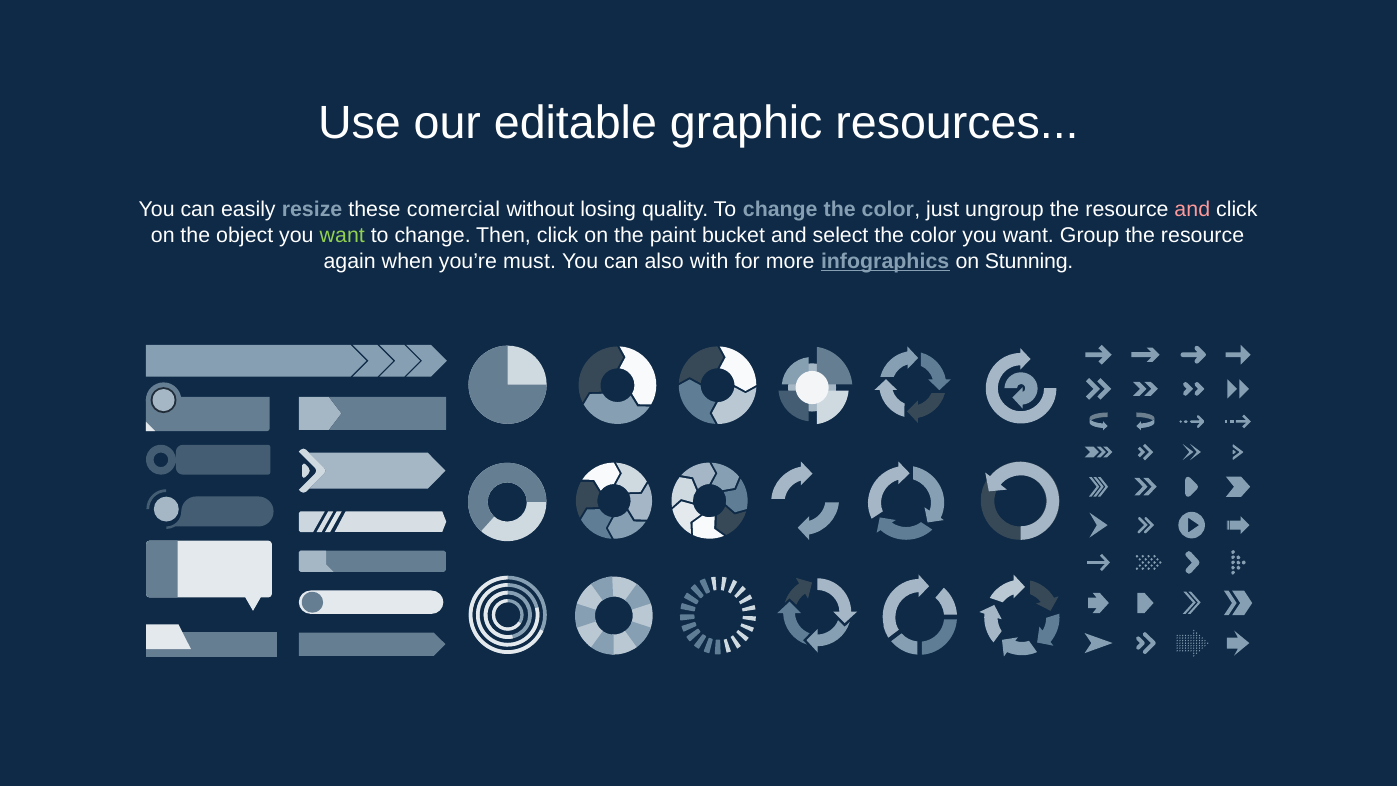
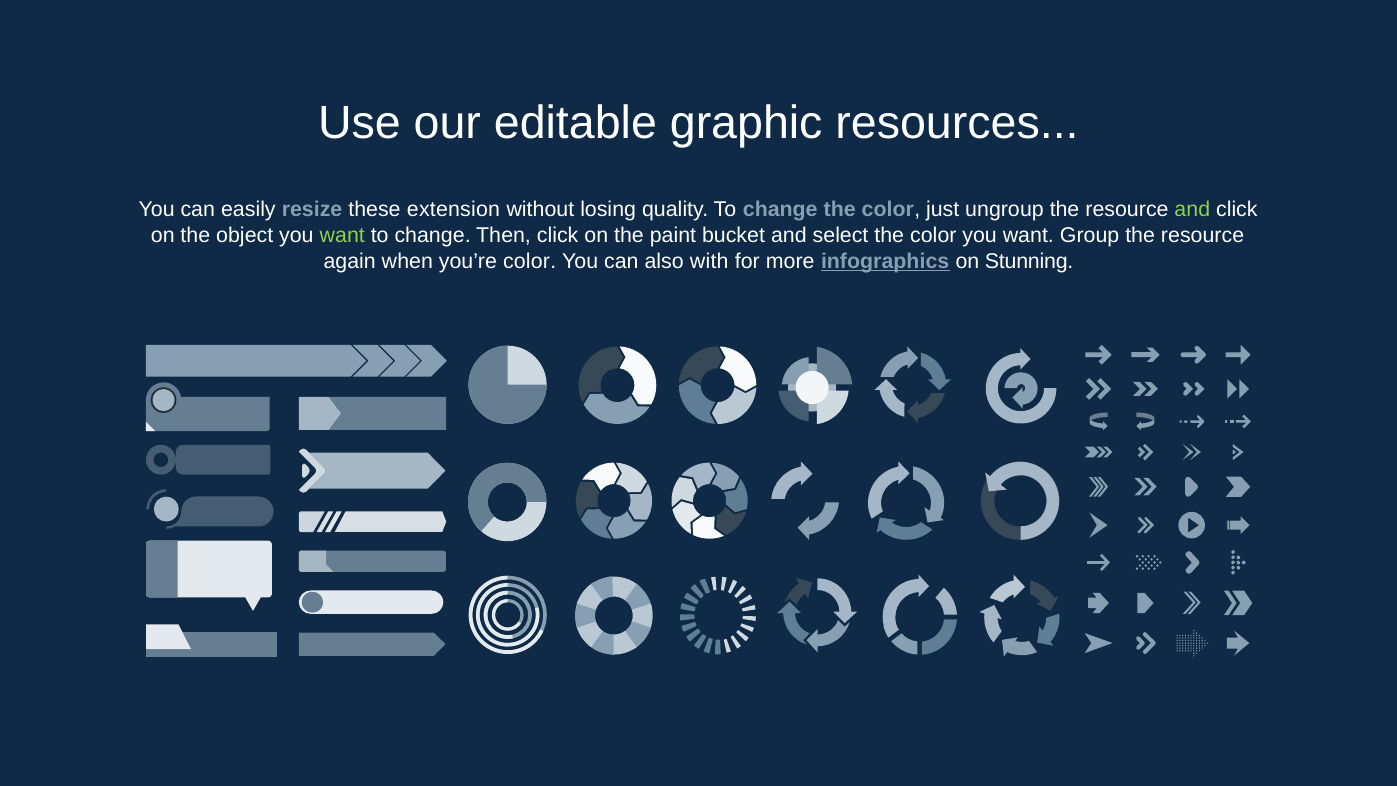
comercial: comercial -> extension
and at (1192, 210) colour: pink -> light green
you’re must: must -> color
